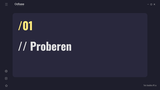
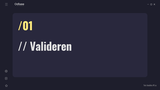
Proberen: Proberen -> Valideren
